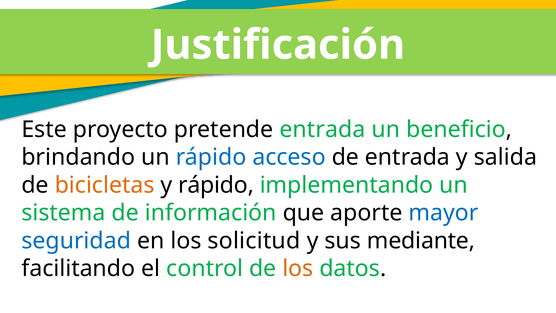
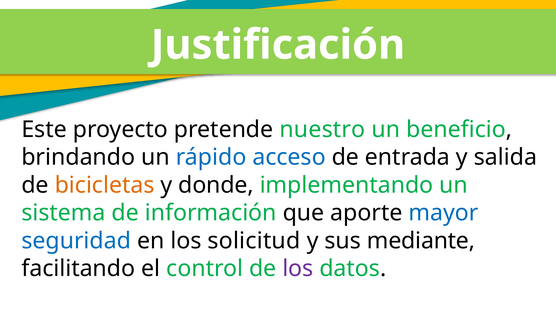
pretende entrada: entrada -> nuestro
y rápido: rápido -> donde
los at (298, 268) colour: orange -> purple
